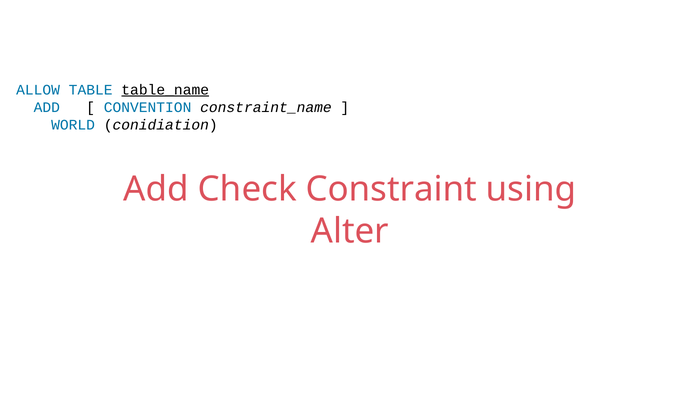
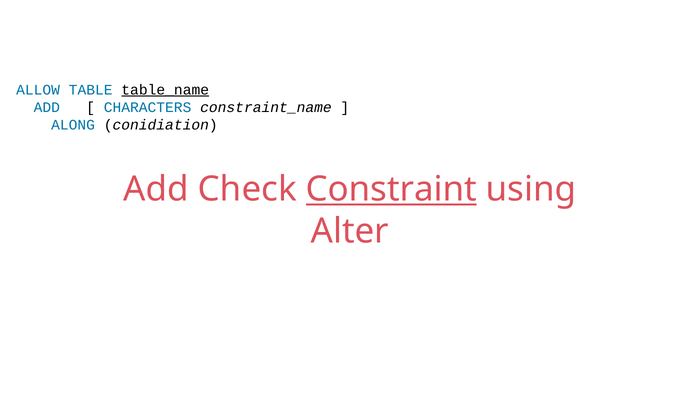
CONVENTION: CONVENTION -> CHARACTERS
WORLD: WORLD -> ALONG
Constraint underline: none -> present
